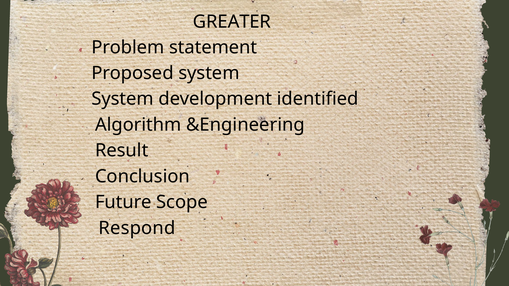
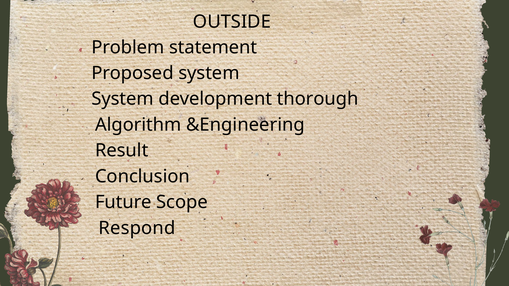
GREATER: GREATER -> OUTSIDE
identified: identified -> thorough
